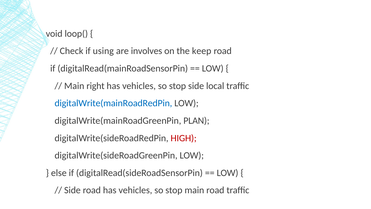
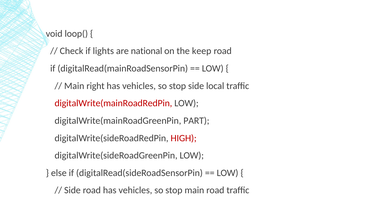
using: using -> lights
involves: involves -> national
digitalWrite(mainRoadRedPin colour: blue -> red
PLAN: PLAN -> PART
